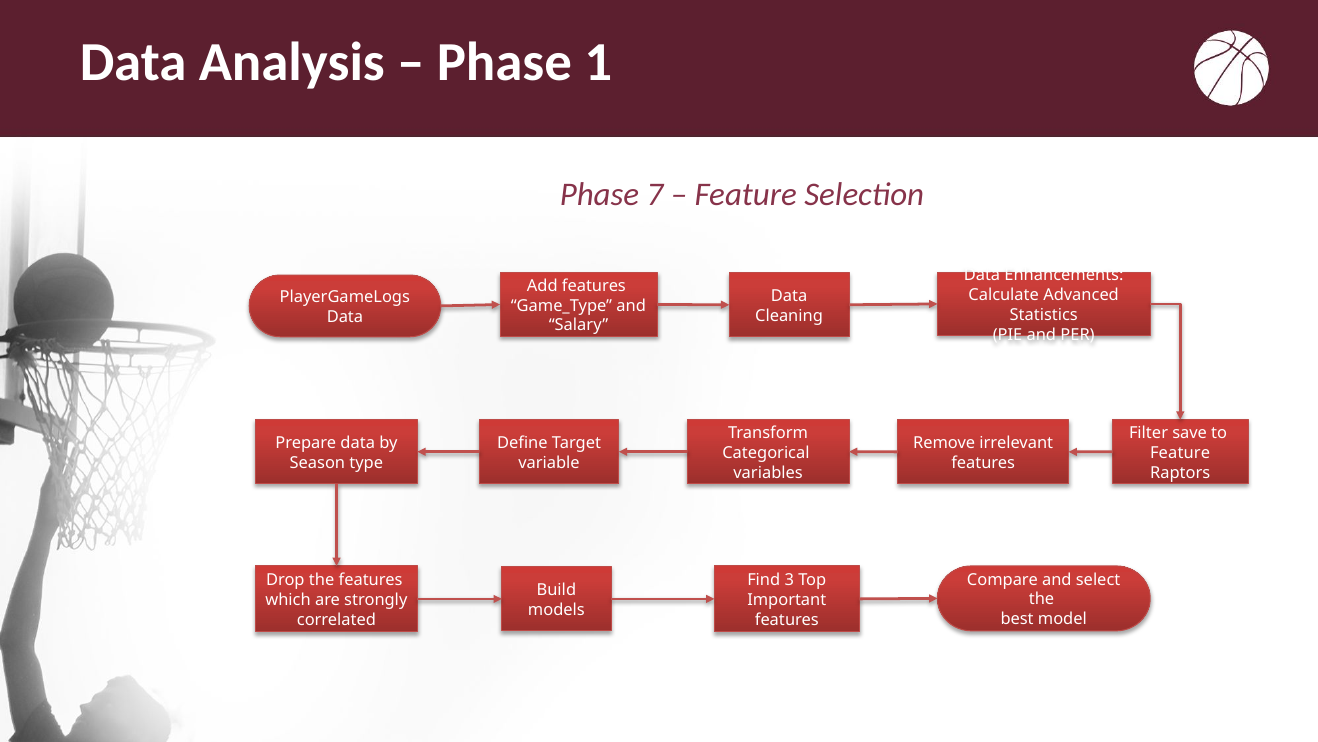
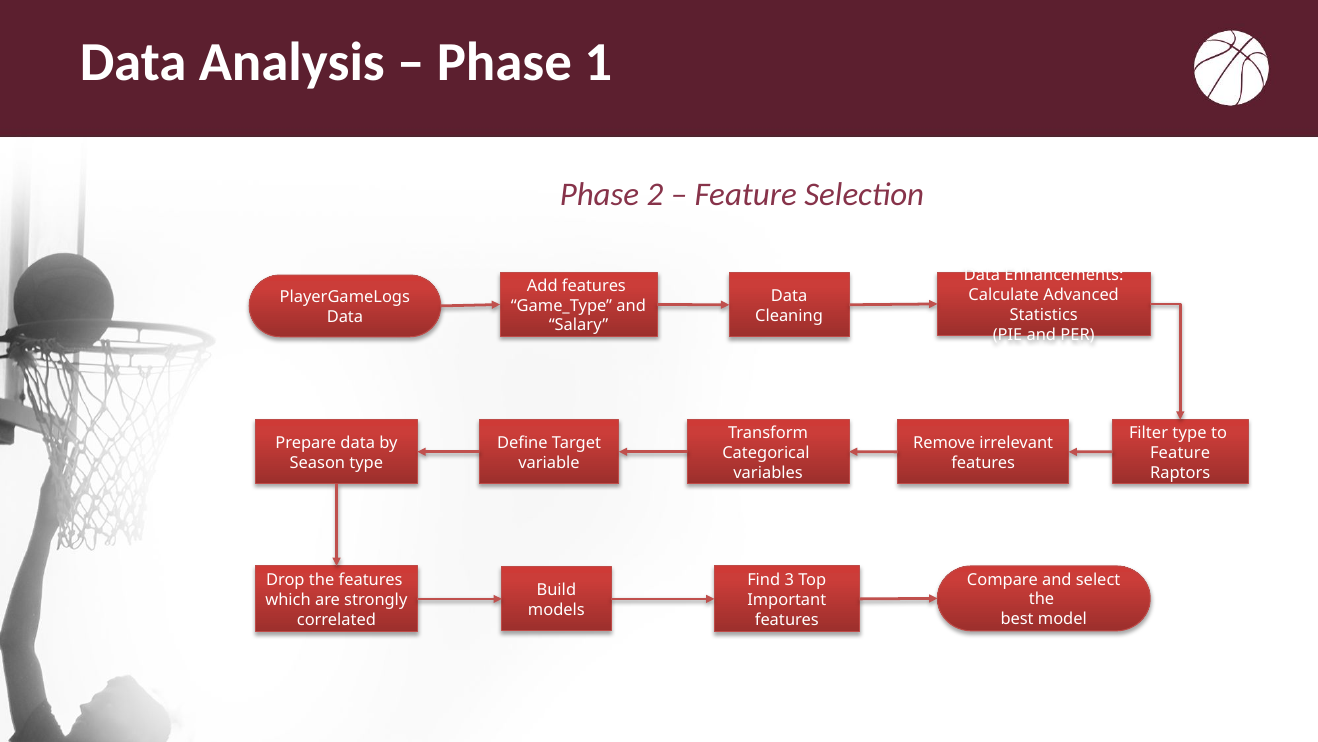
7: 7 -> 2
Filter save: save -> type
